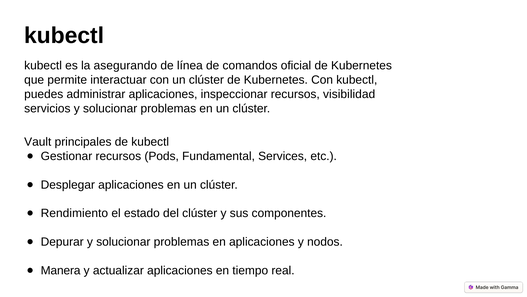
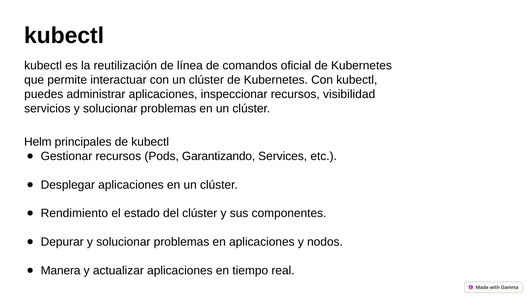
asegurando: asegurando -> reutilización
Vault: Vault -> Helm
Fundamental: Fundamental -> Garantizando
